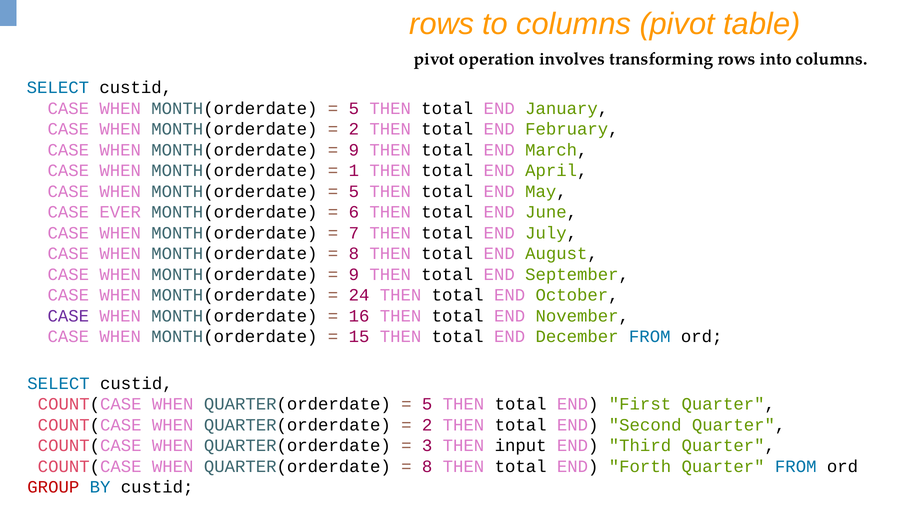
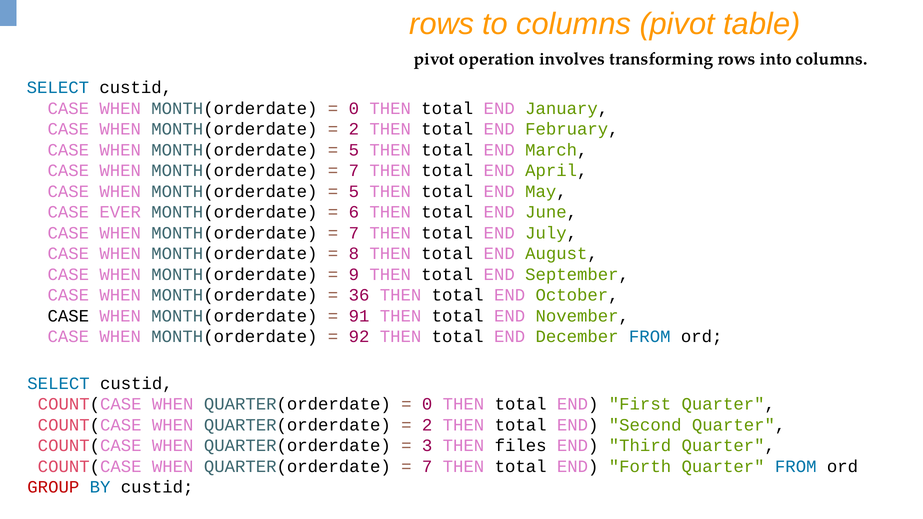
5 at (354, 108): 5 -> 0
9 at (354, 150): 9 -> 5
1 at (354, 171): 1 -> 7
24: 24 -> 36
CASE at (68, 316) colour: purple -> black
16: 16 -> 91
15: 15 -> 92
5 at (427, 404): 5 -> 0
input: input -> files
8 at (427, 467): 8 -> 7
